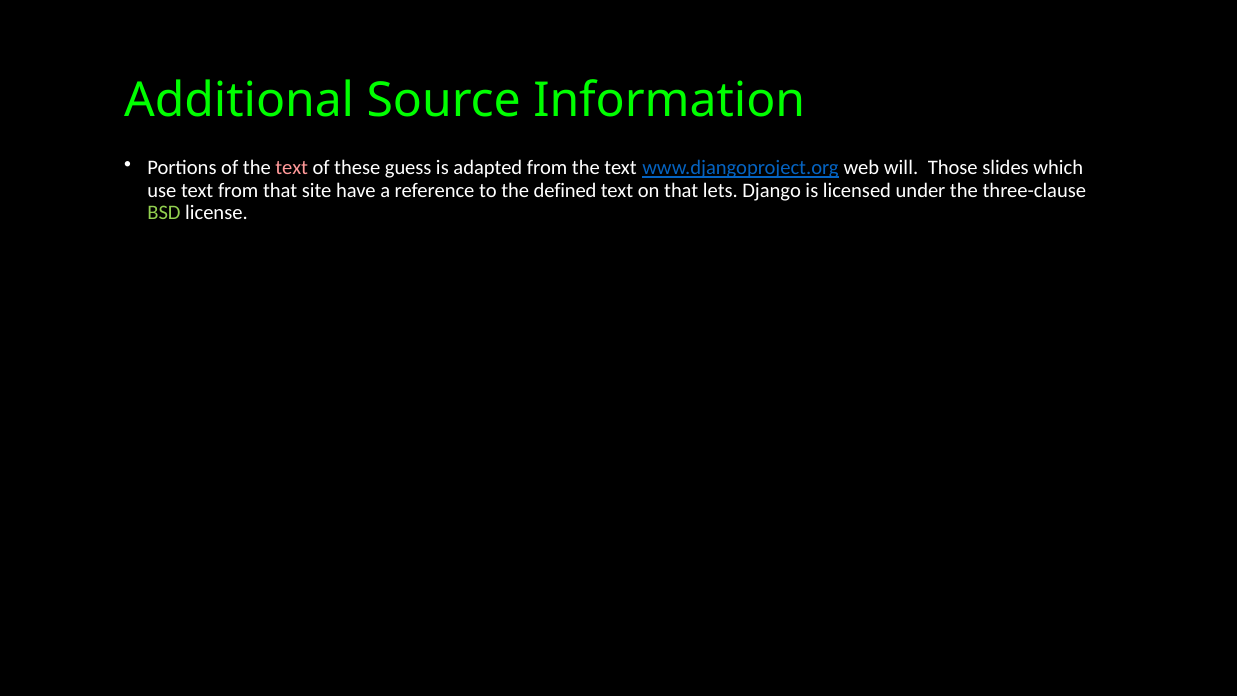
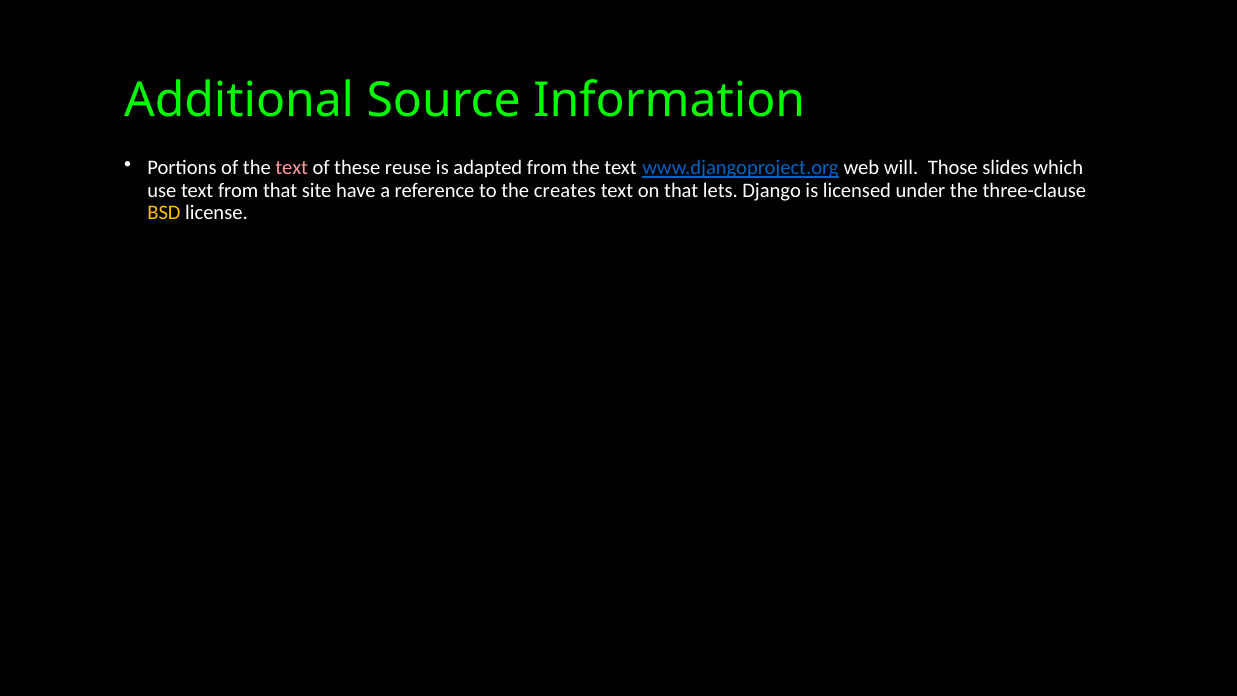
guess: guess -> reuse
defined: defined -> creates
BSD colour: light green -> yellow
